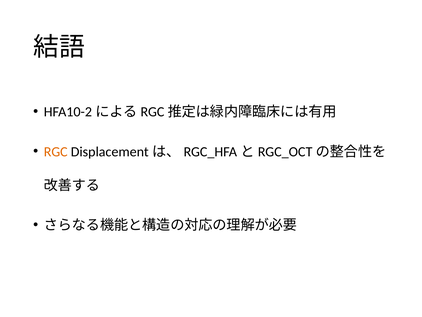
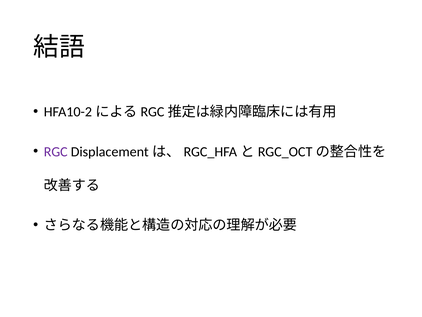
RGC colour: orange -> purple
